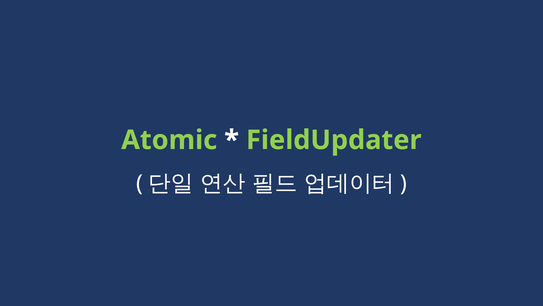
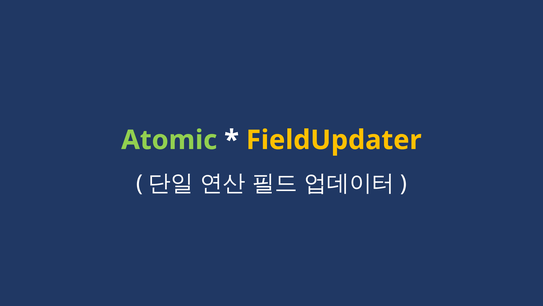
FieldUpdater colour: light green -> yellow
